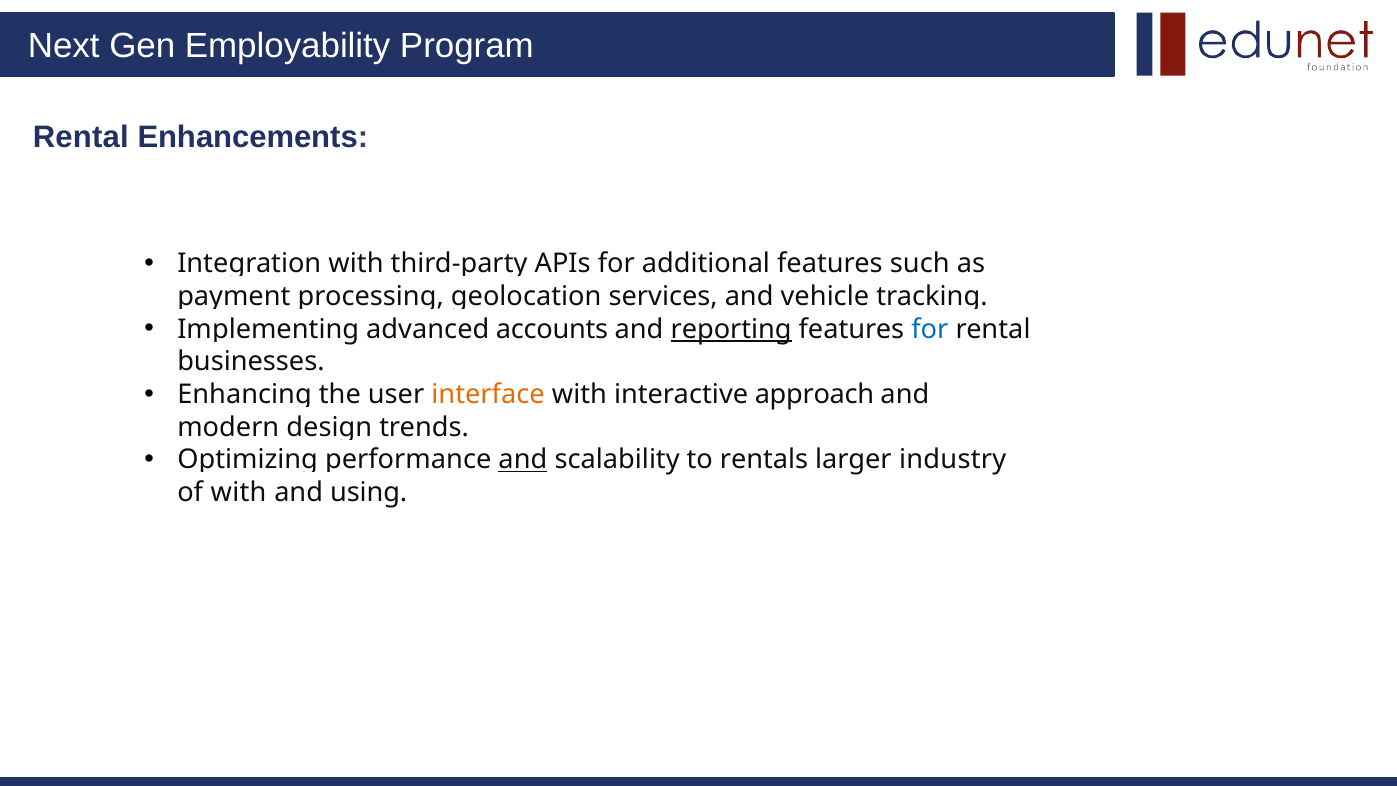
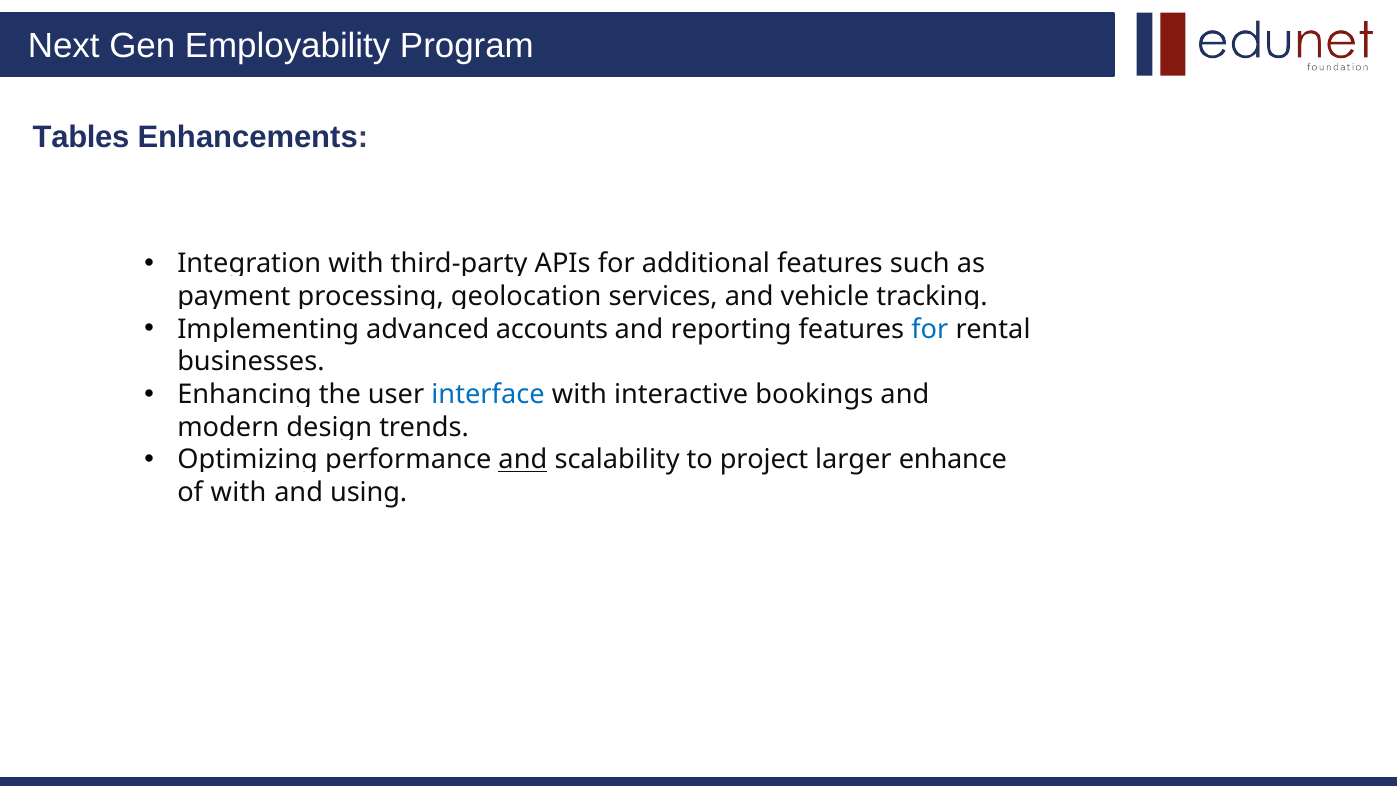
Rental at (81, 138): Rental -> Tables
reporting underline: present -> none
interface colour: orange -> blue
approach: approach -> bookings
rentals: rentals -> project
industry: industry -> enhance
